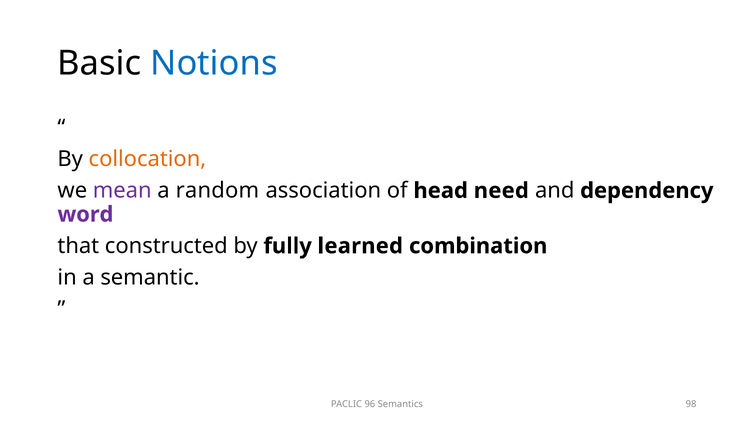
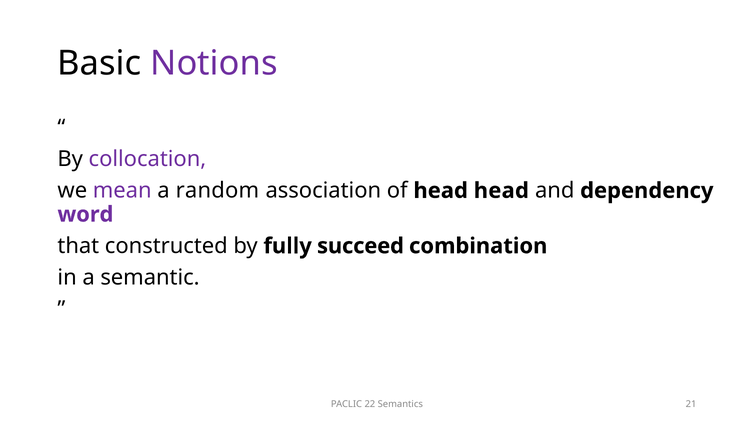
Notions colour: blue -> purple
collocation colour: orange -> purple
head need: need -> head
learned: learned -> succeed
96: 96 -> 22
98: 98 -> 21
